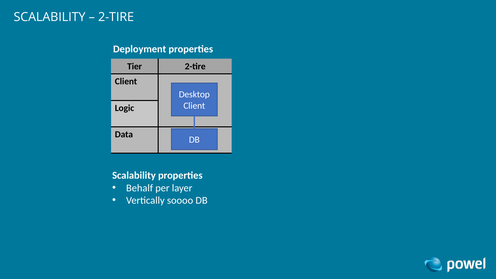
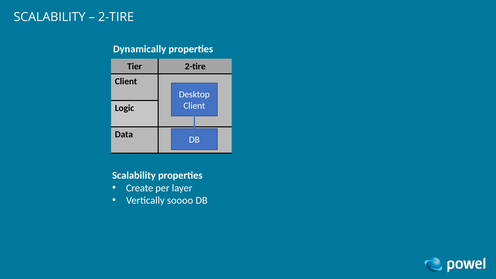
Deployment: Deployment -> Dynamically
Behalf: Behalf -> Create
